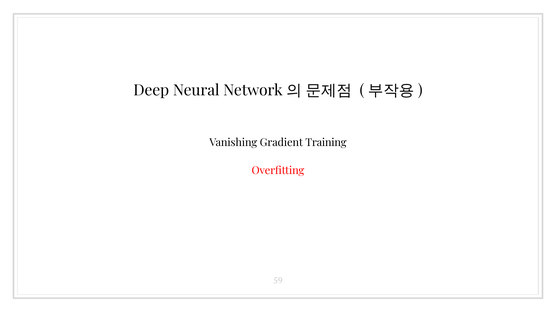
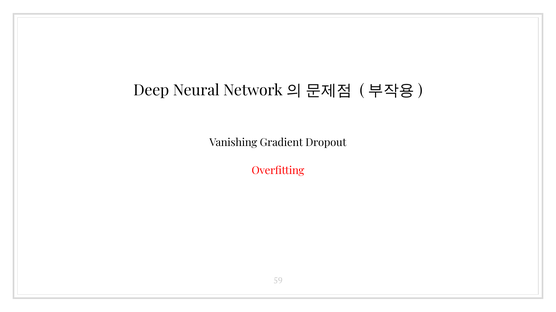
Training: Training -> Dropout
